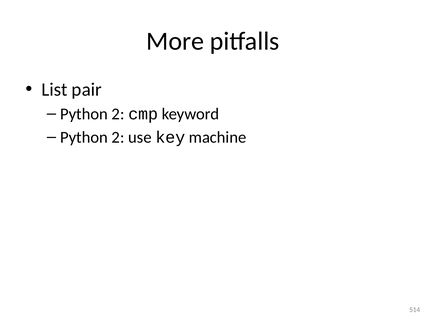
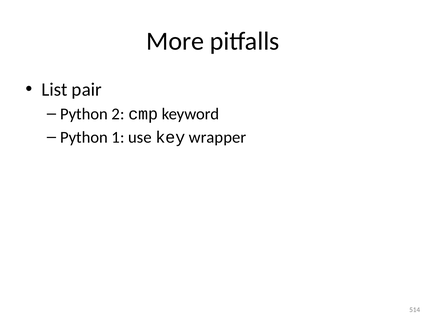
2 at (118, 137): 2 -> 1
machine: machine -> wrapper
